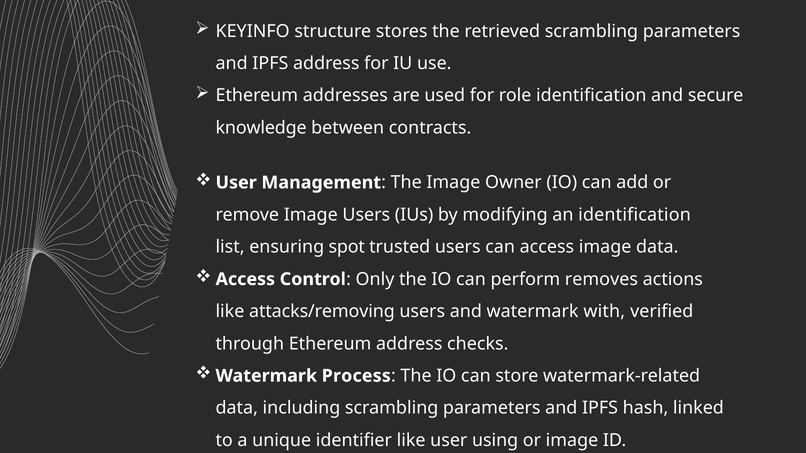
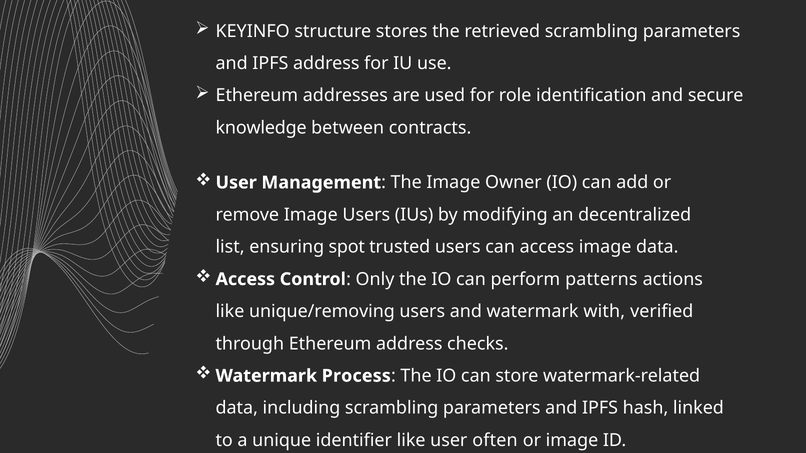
an identification: identification -> decentralized
removes: removes -> patterns
attacks/removing: attacks/removing -> unique/removing
using: using -> often
